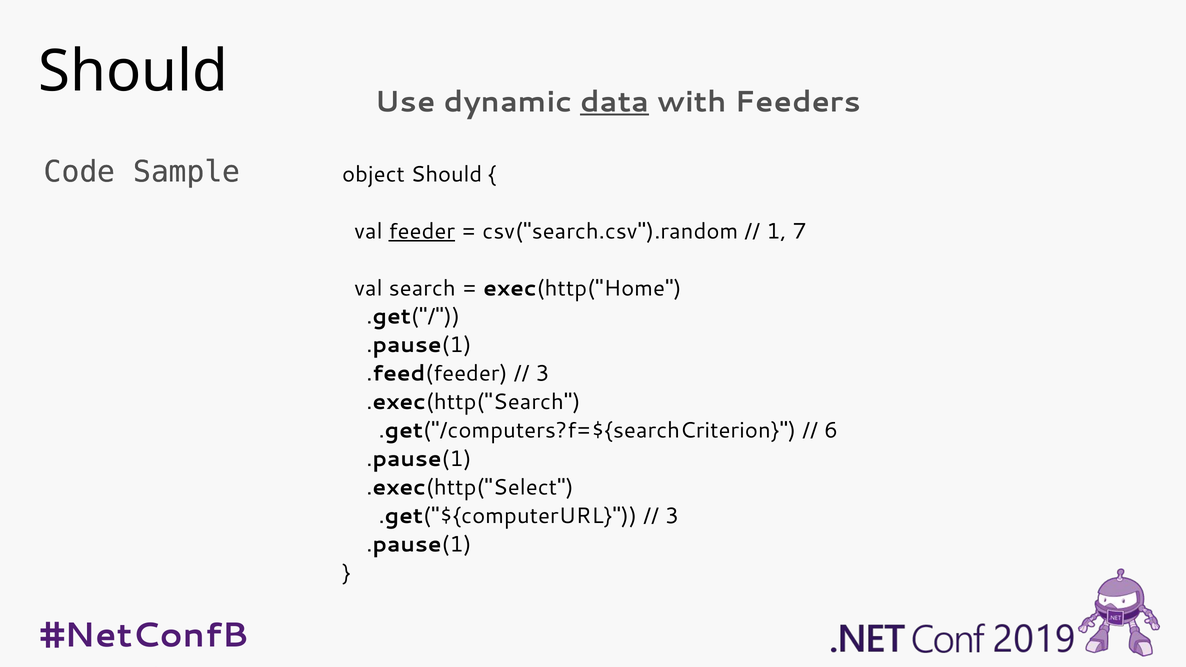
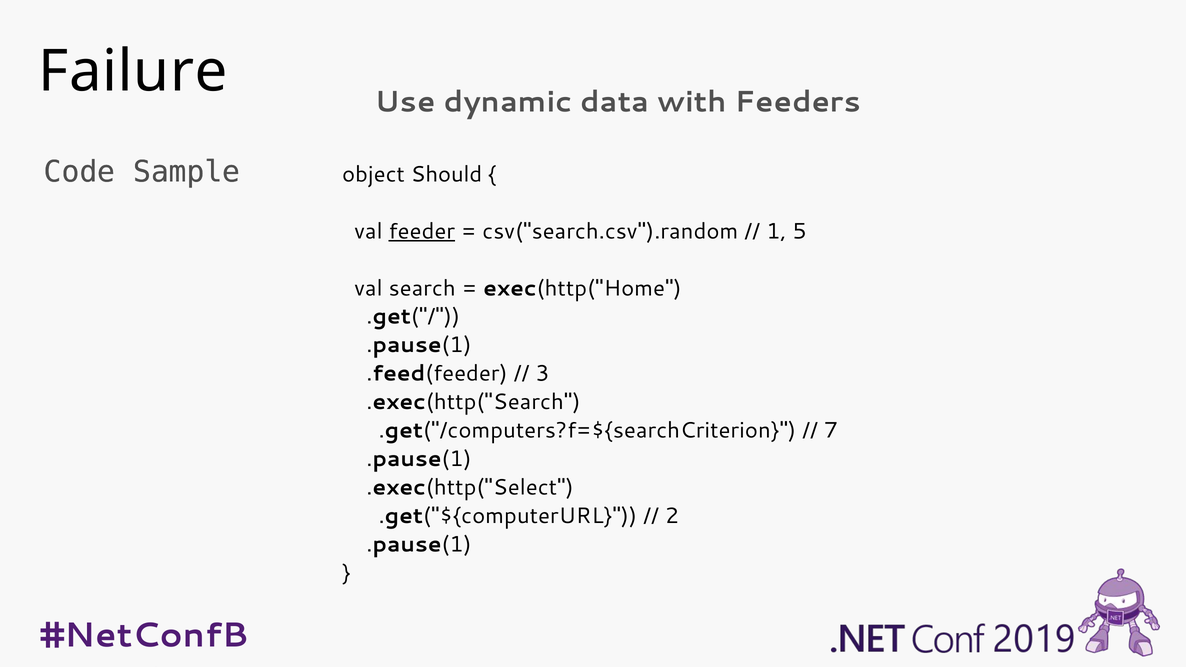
Should at (133, 72): Should -> Failure
data underline: present -> none
7: 7 -> 5
6: 6 -> 7
3 at (672, 516): 3 -> 2
